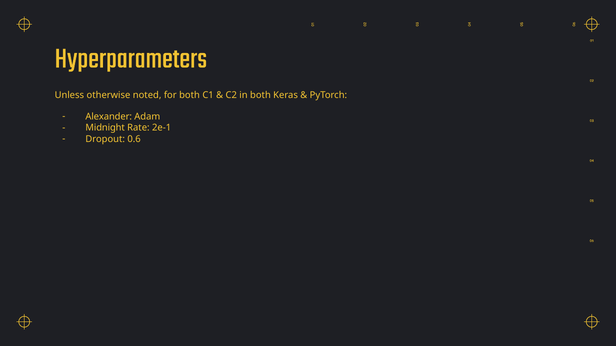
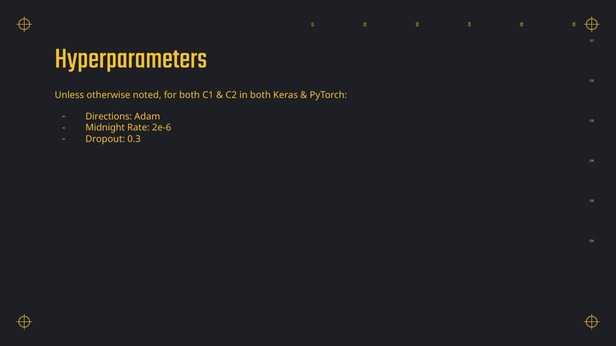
Alexander: Alexander -> Directions
2e-1: 2e-1 -> 2e-6
0.6: 0.6 -> 0.3
